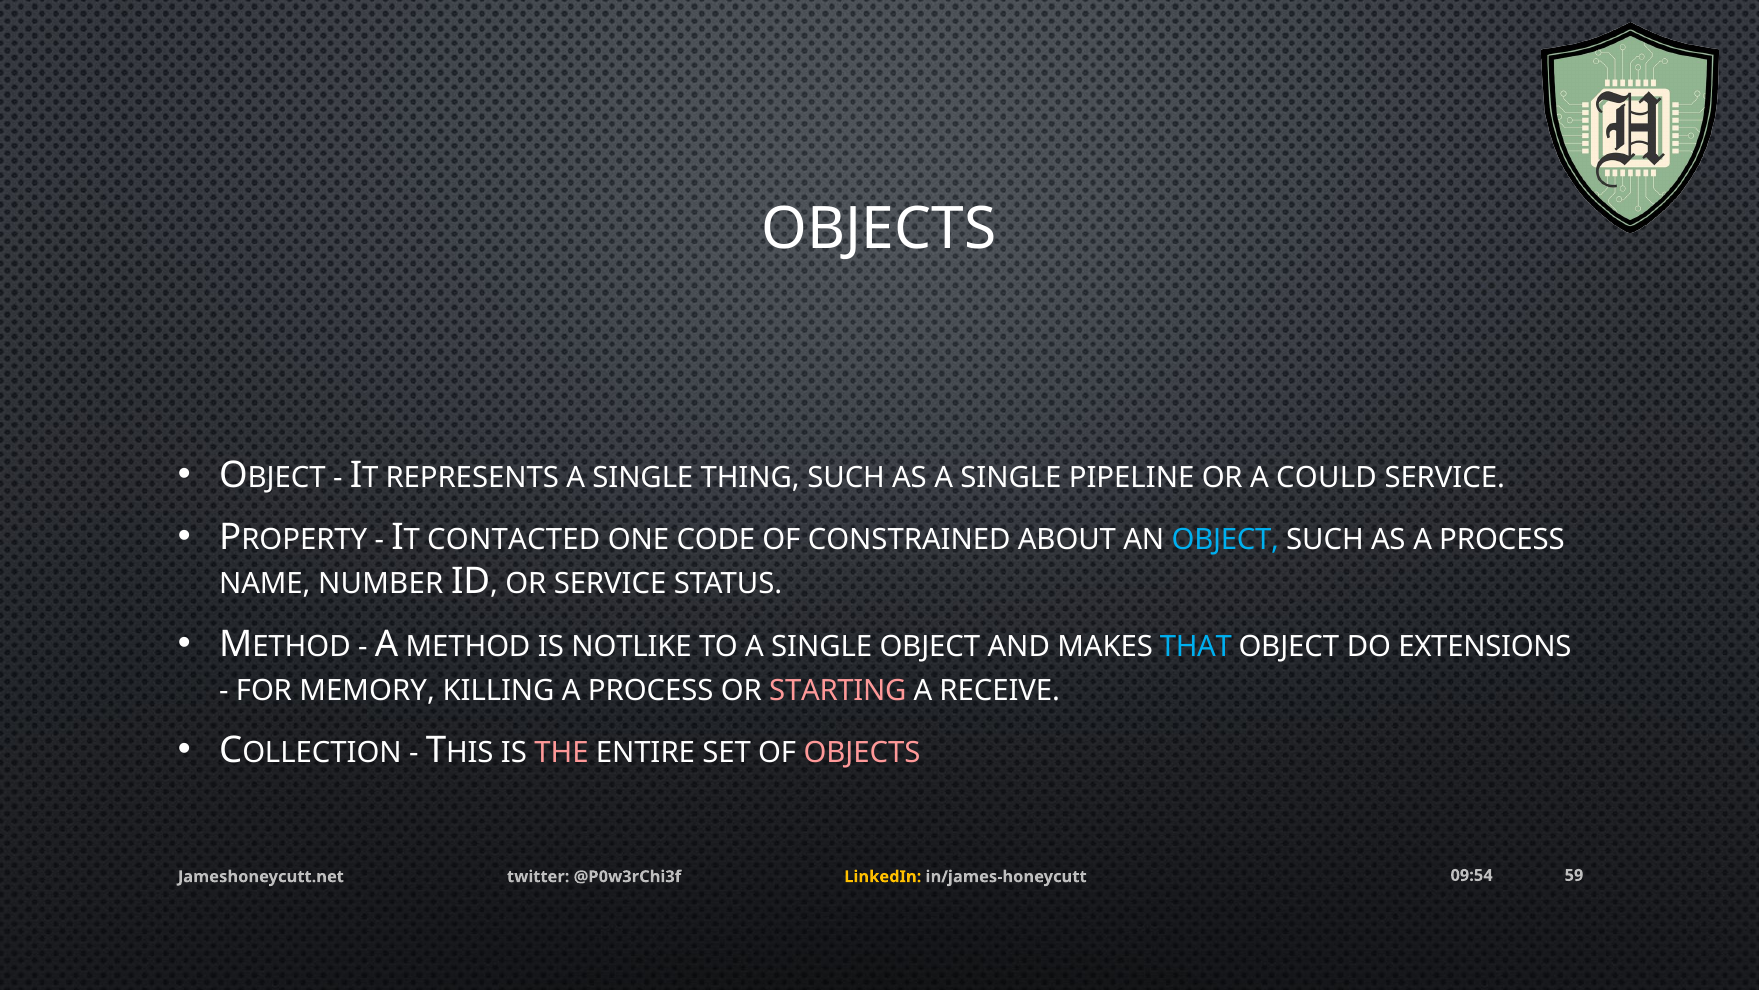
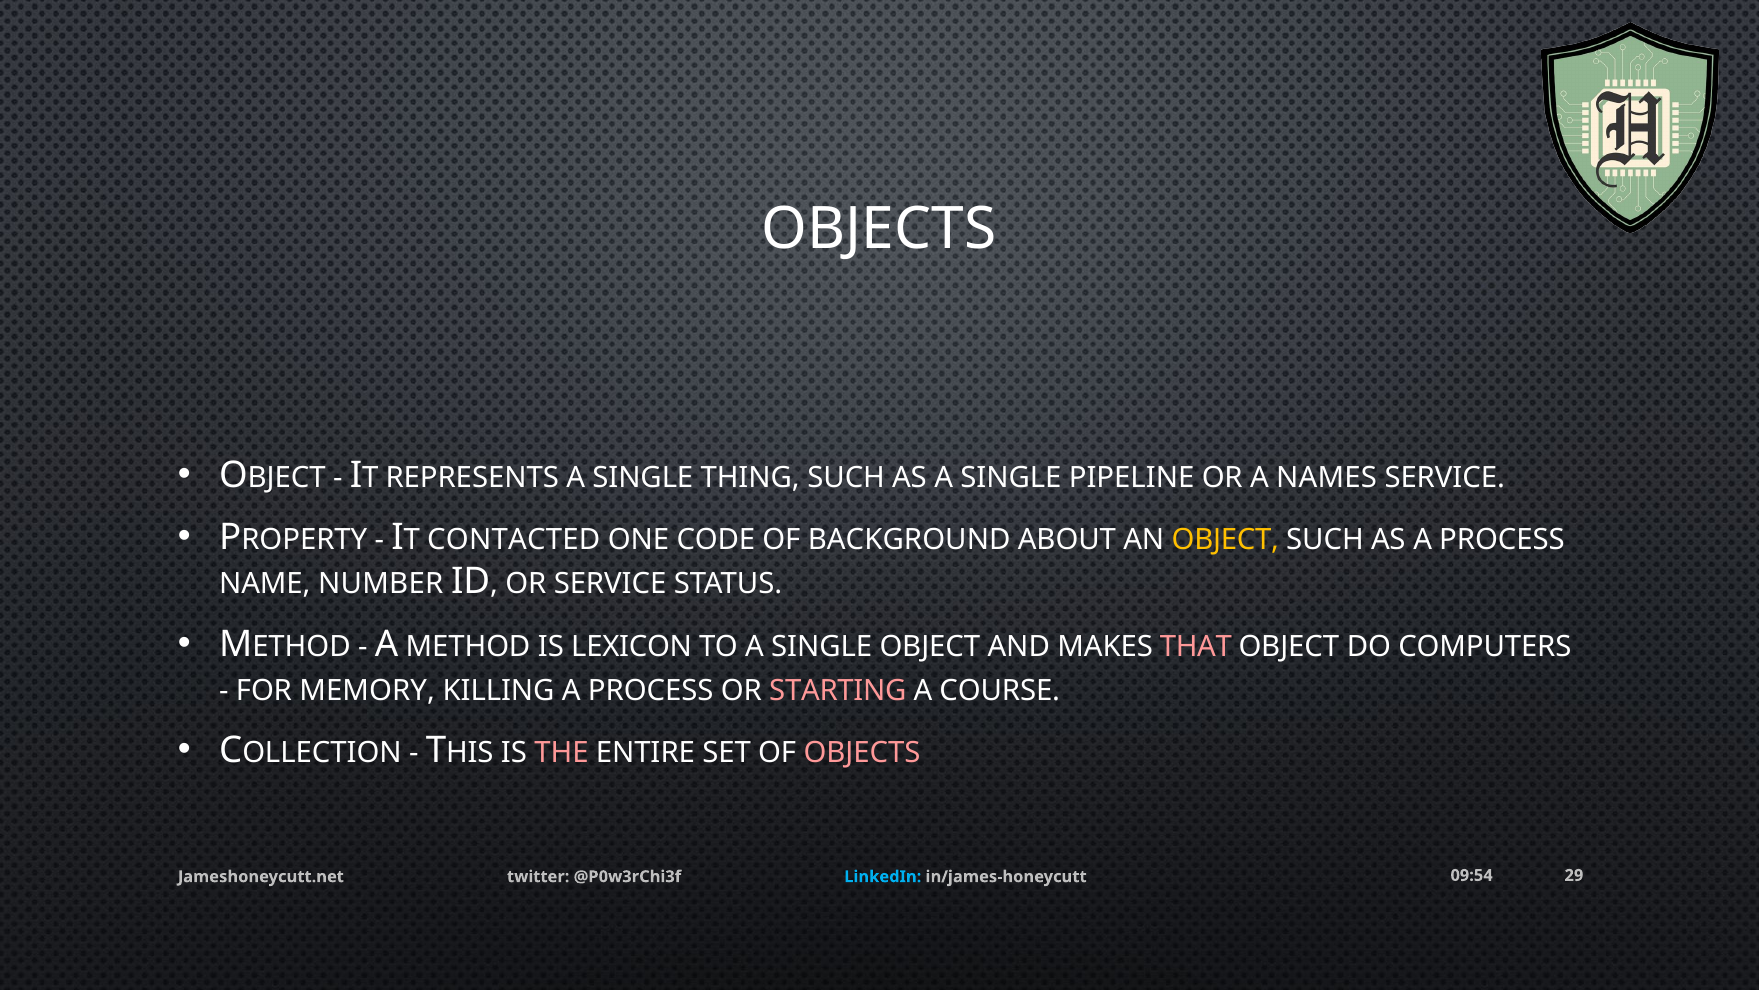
COULD: COULD -> NAMES
CONSTRAINED: CONSTRAINED -> BACKGROUND
OBJECT at (1225, 540) colour: light blue -> yellow
NOTLIKE: NOTLIKE -> LEXICON
THAT colour: light blue -> pink
EXTENSIONS: EXTENSIONS -> COMPUTERS
RECEIVE: RECEIVE -> COURSE
59: 59 -> 29
LinkedIn colour: yellow -> light blue
